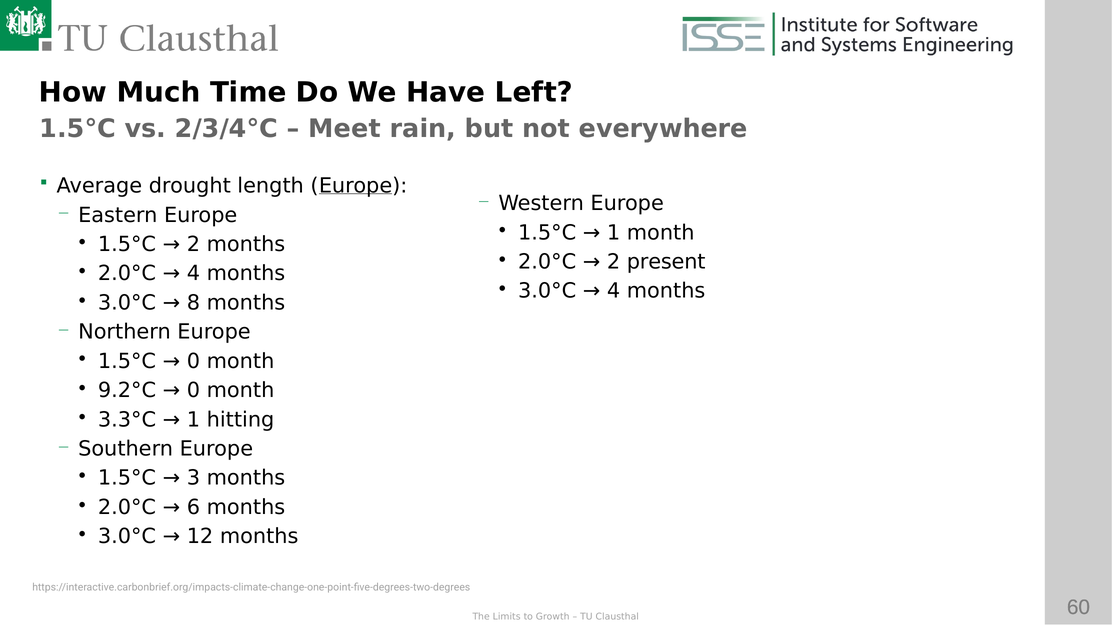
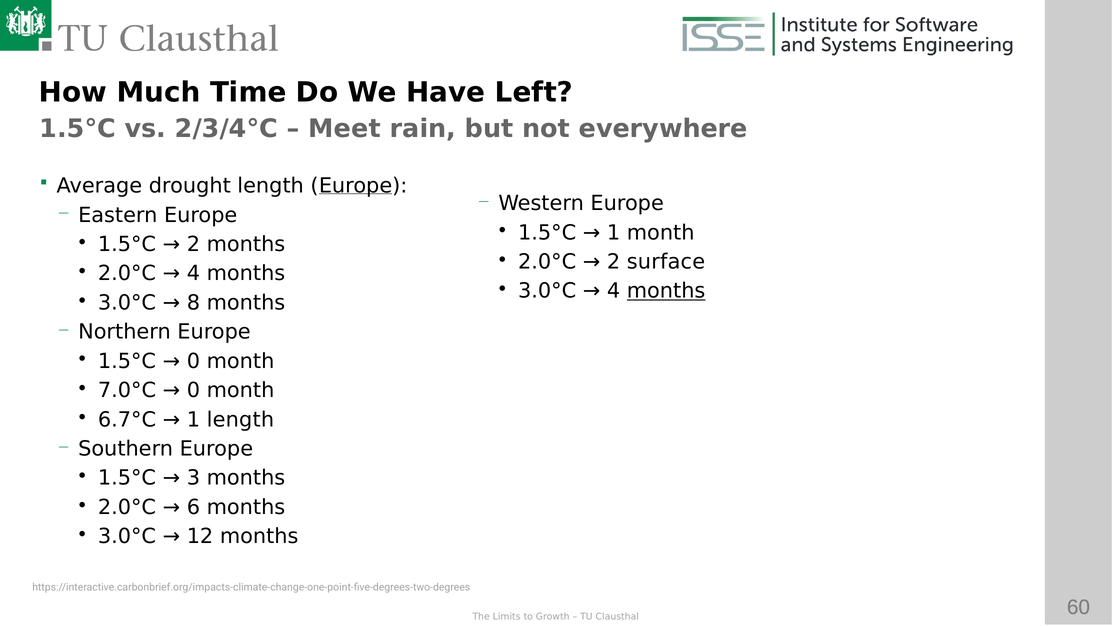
2 present: present -> surface
months at (666, 291) underline: none -> present
9.2°C: 9.2°C -> 7.0°C
3.3°C: 3.3°C -> 6.7°C
1 hitting: hitting -> length
